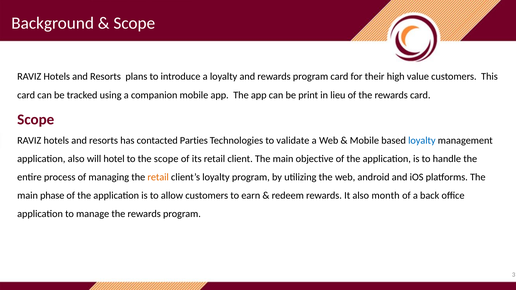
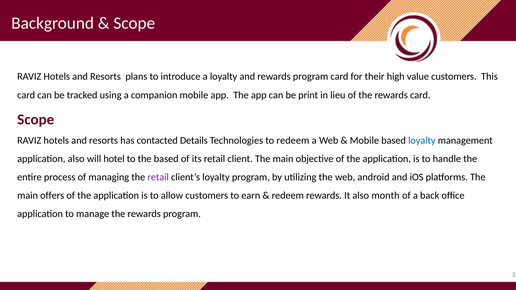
Parties: Parties -> Details
to validate: validate -> redeem
the scope: scope -> based
retail at (158, 177) colour: orange -> purple
phase: phase -> offers
